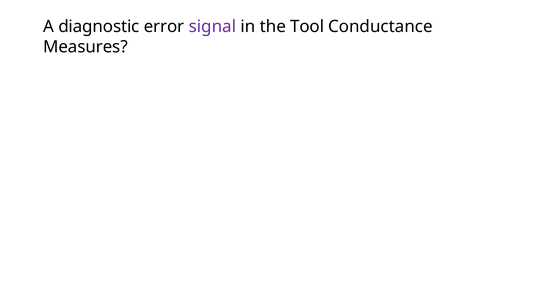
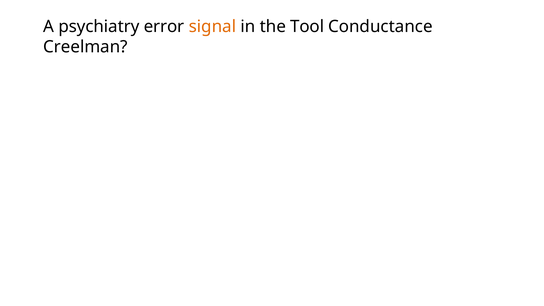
diagnostic: diagnostic -> psychiatry
signal colour: purple -> orange
Measures: Measures -> Creelman
